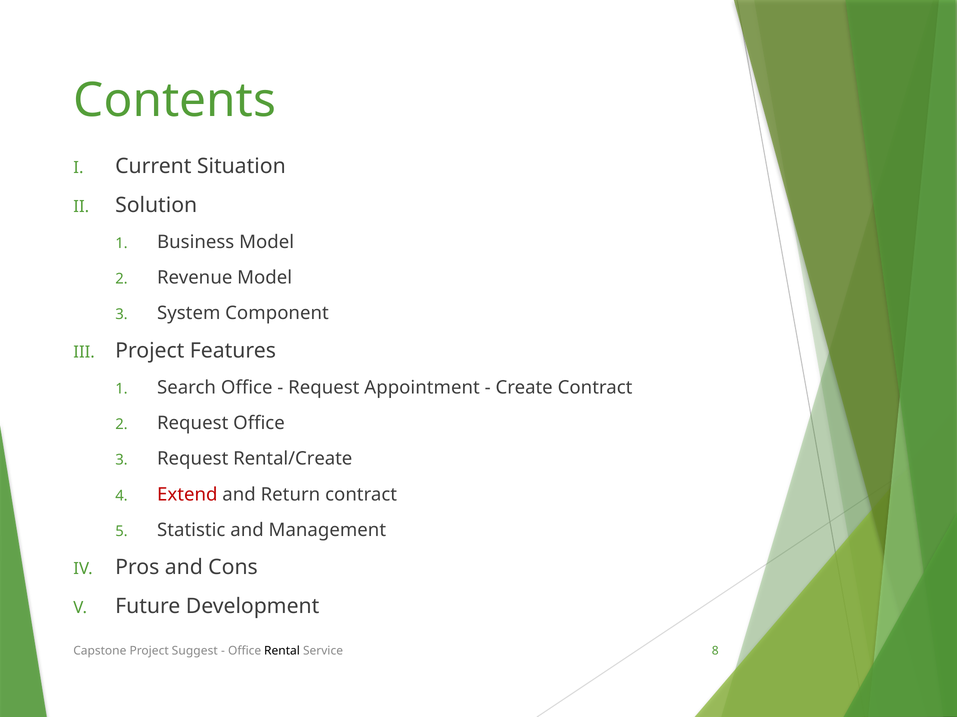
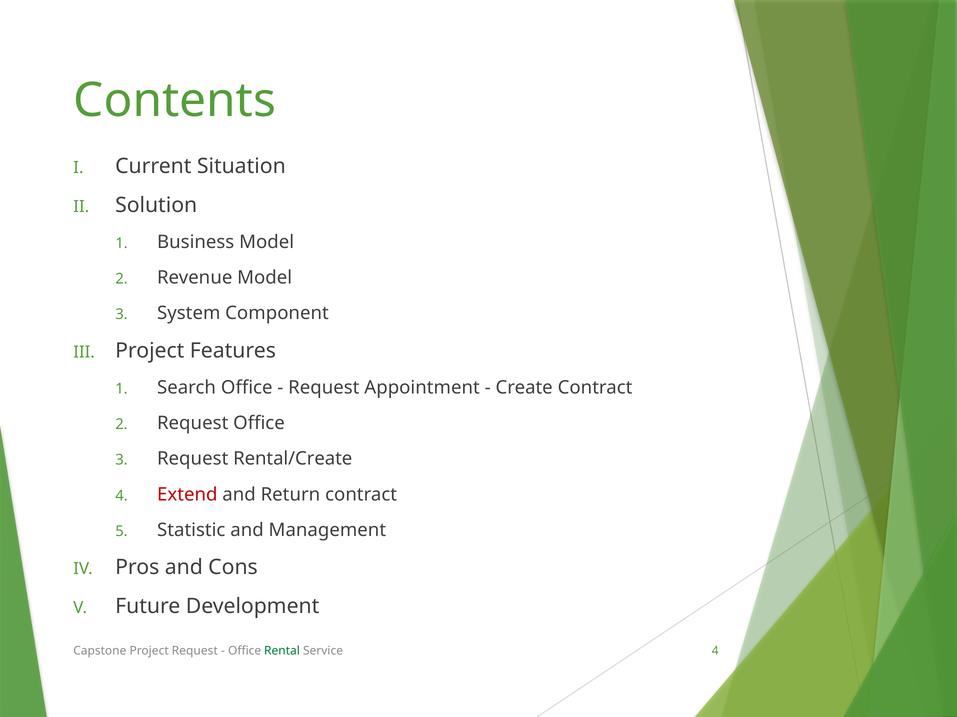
Project Suggest: Suggest -> Request
Rental colour: black -> green
Service 8: 8 -> 4
